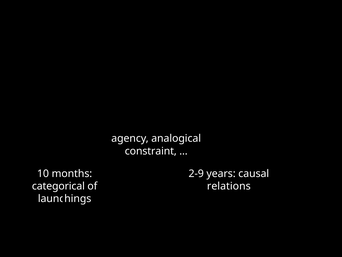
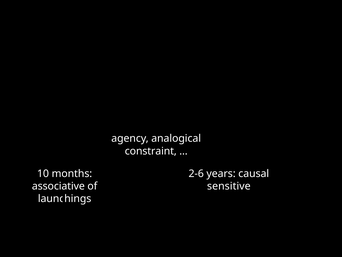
2-9: 2-9 -> 2-6
categorical: categorical -> associative
relations: relations -> sensitive
